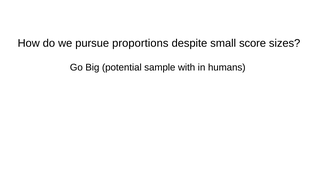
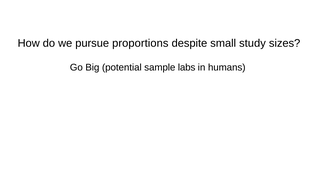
score: score -> study
with: with -> labs
